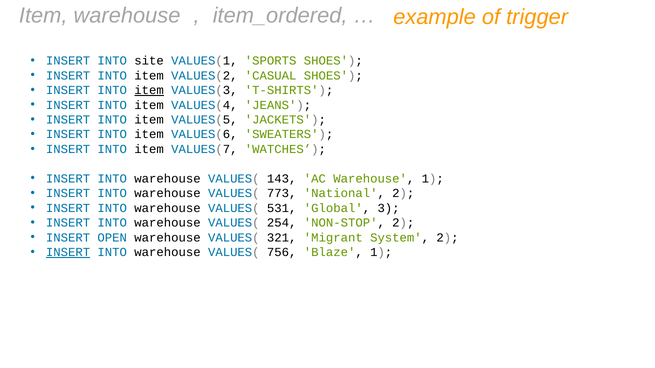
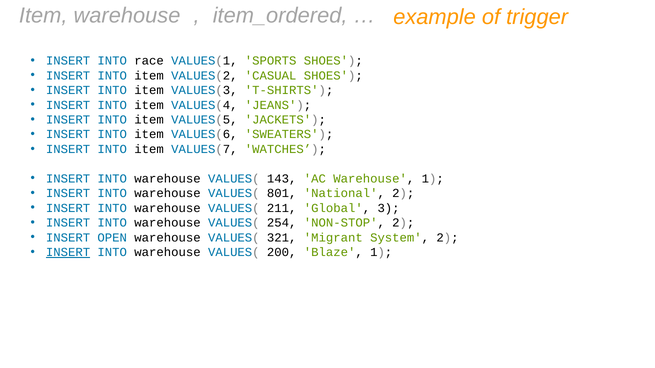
site: site -> race
item at (149, 90) underline: present -> none
773: 773 -> 801
531: 531 -> 211
756: 756 -> 200
